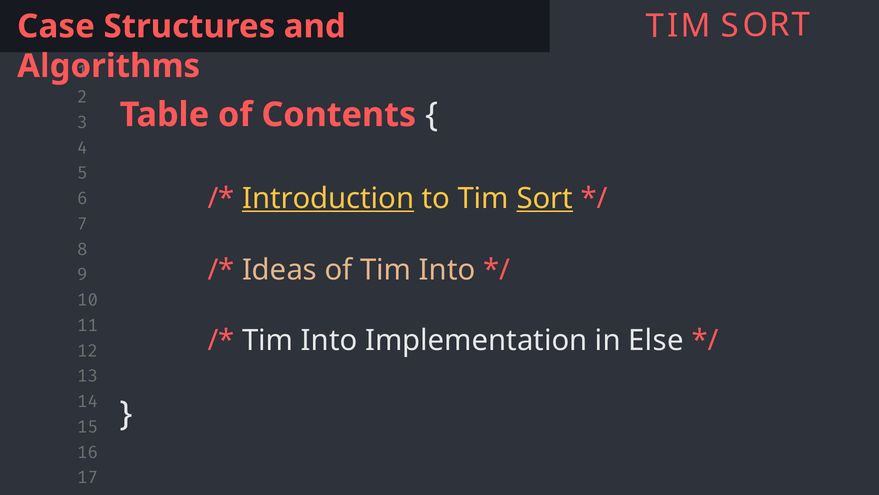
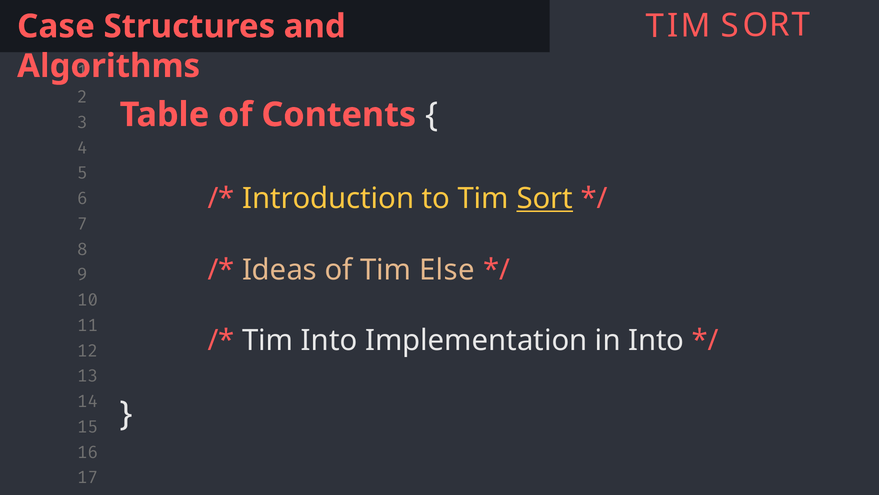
Introduction underline: present -> none
of Tim Into: Into -> Else
in Else: Else -> Into
